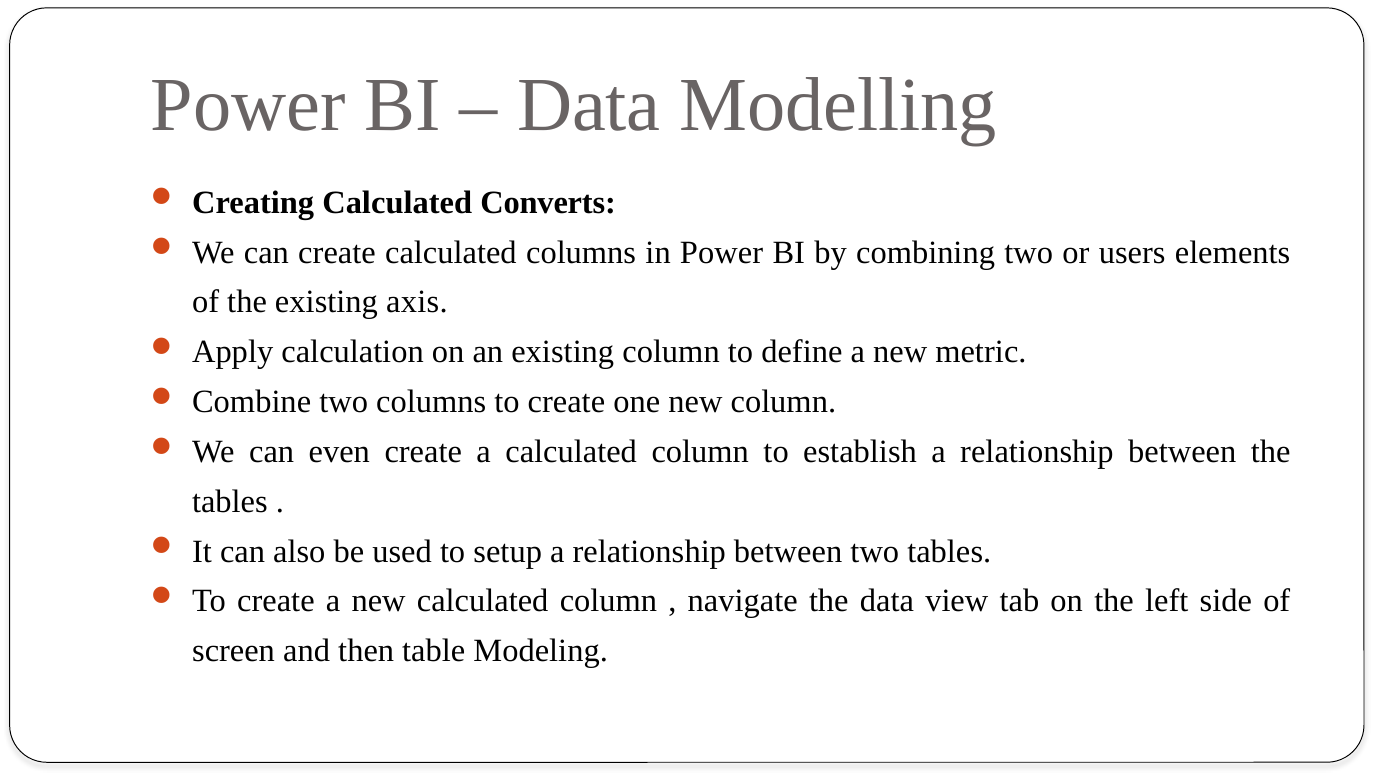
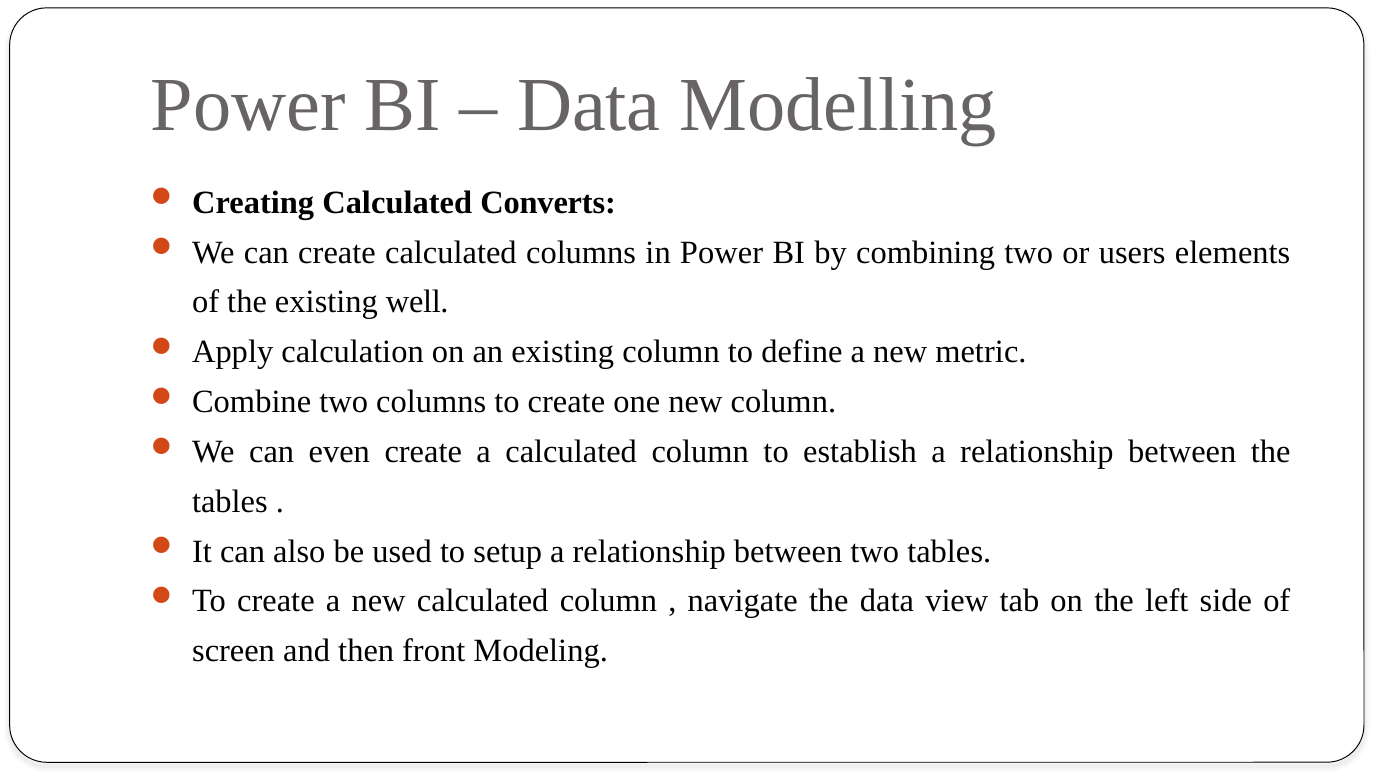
axis: axis -> well
table: table -> front
